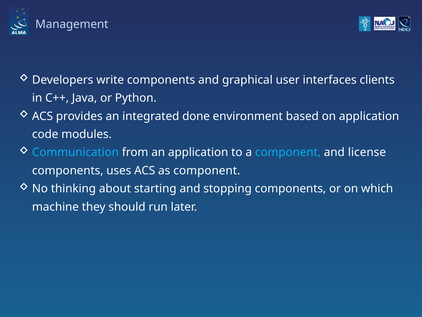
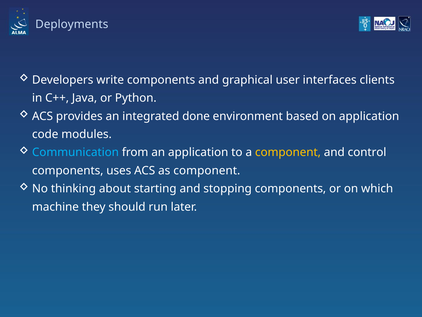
Management: Management -> Deployments
component at (288, 152) colour: light blue -> yellow
license: license -> control
